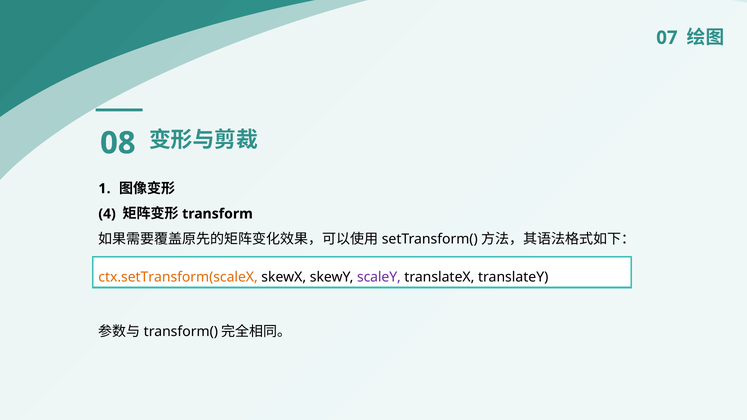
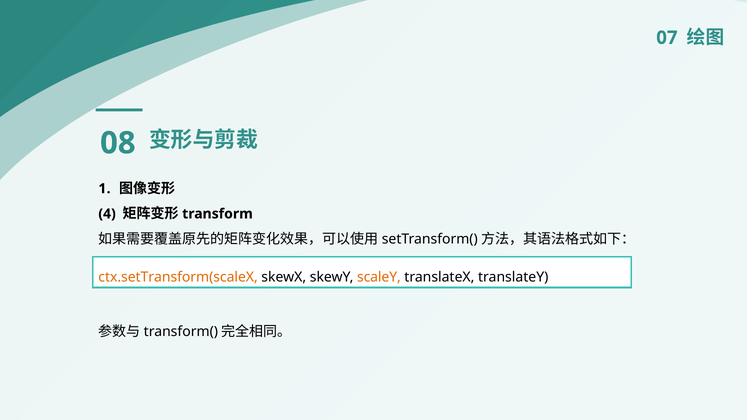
scaleY colour: purple -> orange
